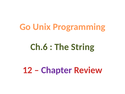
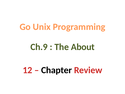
Ch.6: Ch.6 -> Ch.9
String: String -> About
Chapter colour: purple -> black
